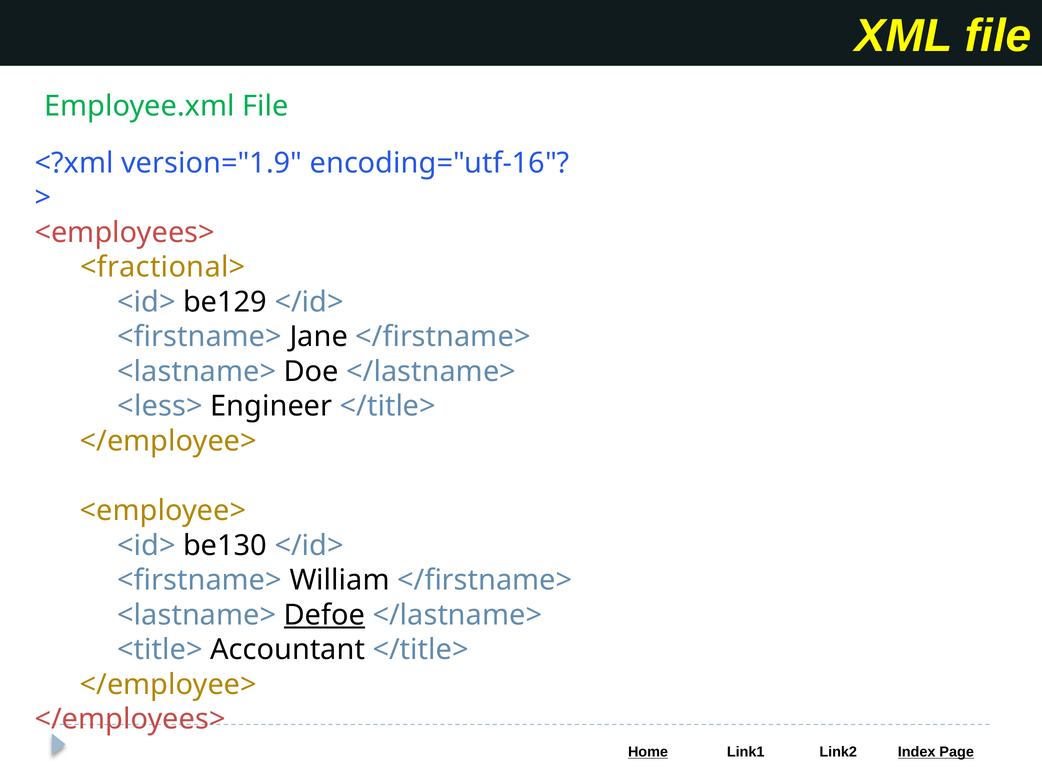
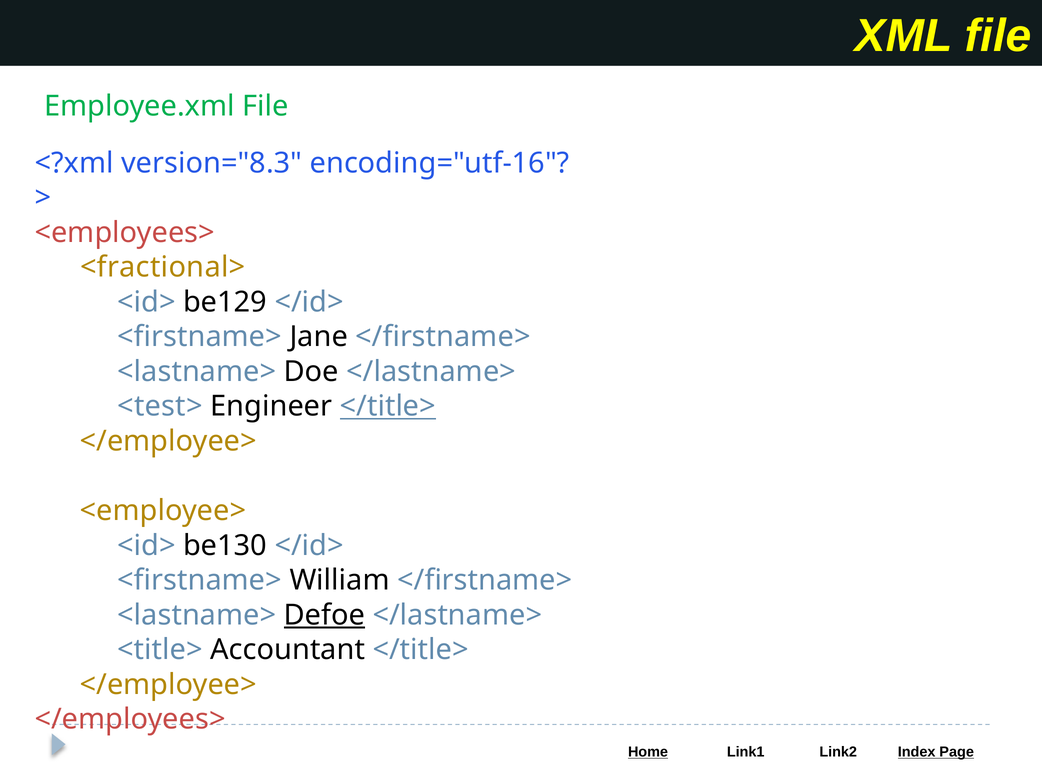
version="1.9: version="1.9 -> version="8.3
<less>: <less> -> <test>
</title> at (388, 406) underline: none -> present
